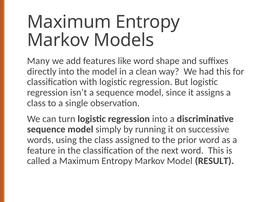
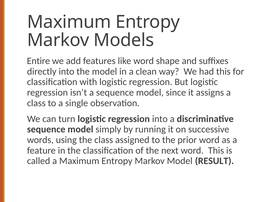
Many: Many -> Entire
